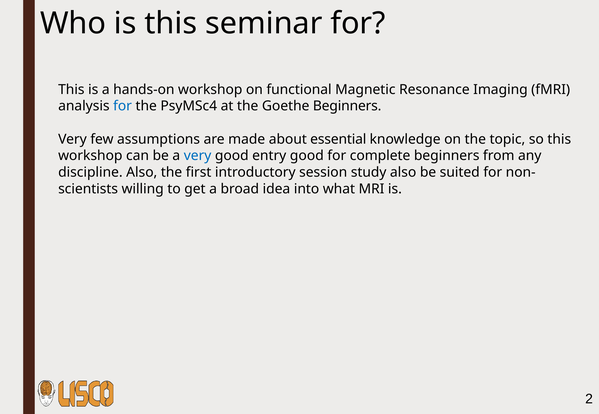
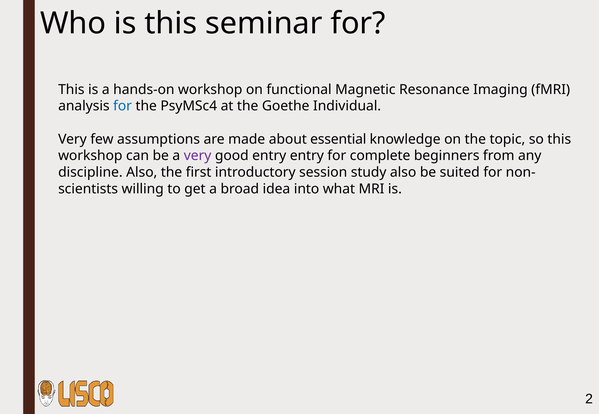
Goethe Beginners: Beginners -> Individual
very at (198, 156) colour: blue -> purple
entry good: good -> entry
